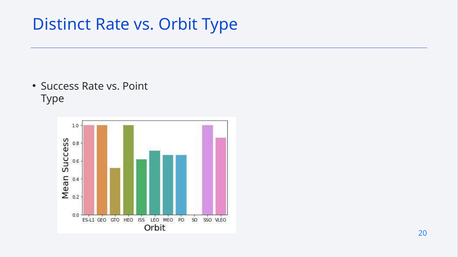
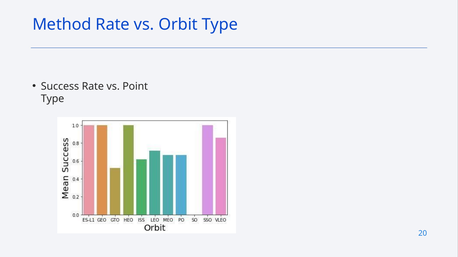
Distinct: Distinct -> Method
